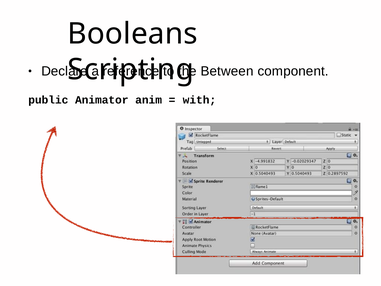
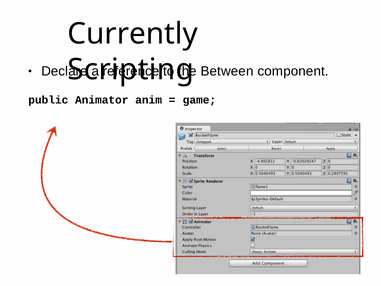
Booleans: Booleans -> Currently
with: with -> game
